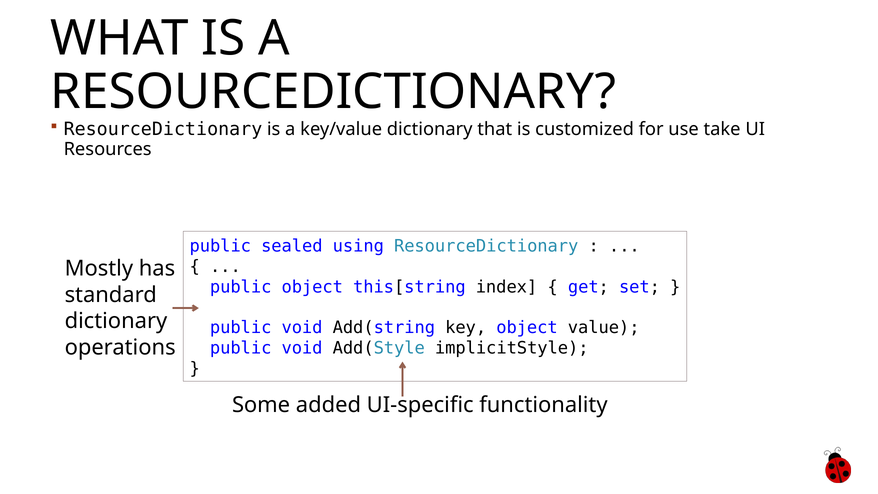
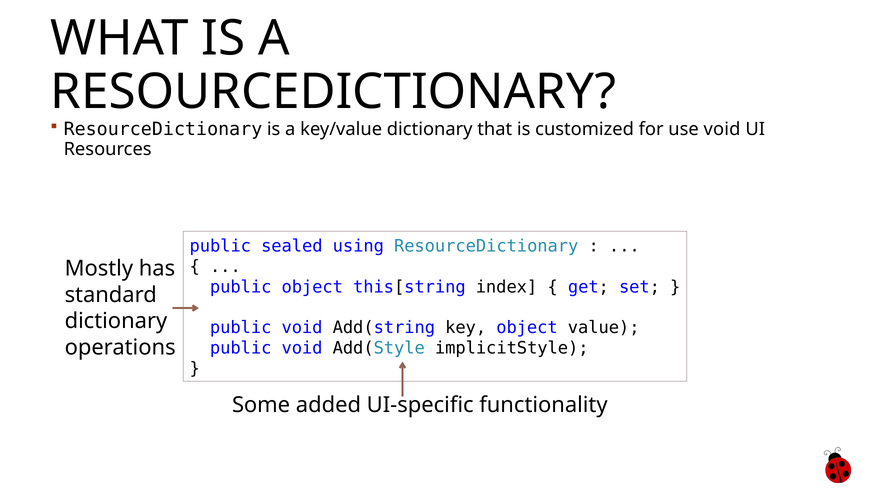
use take: take -> void
